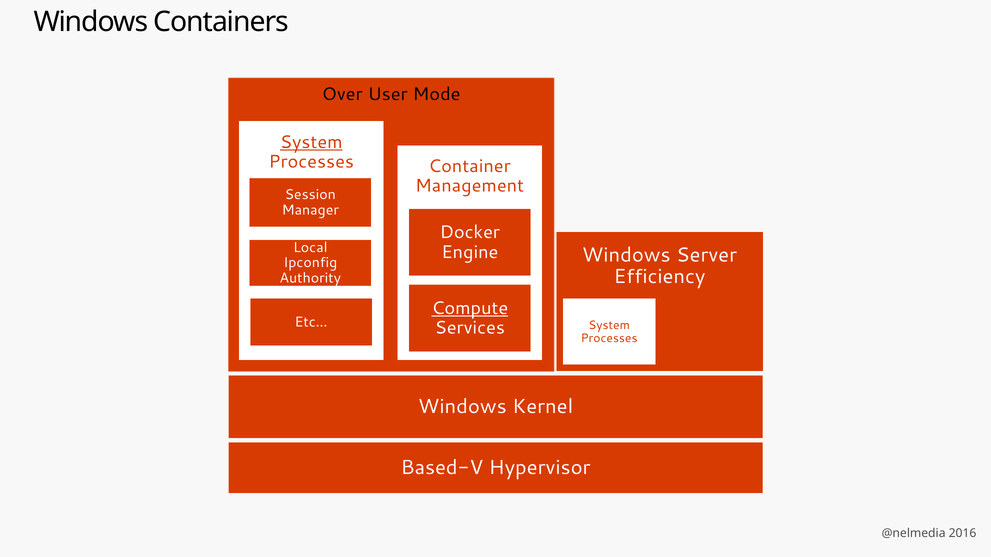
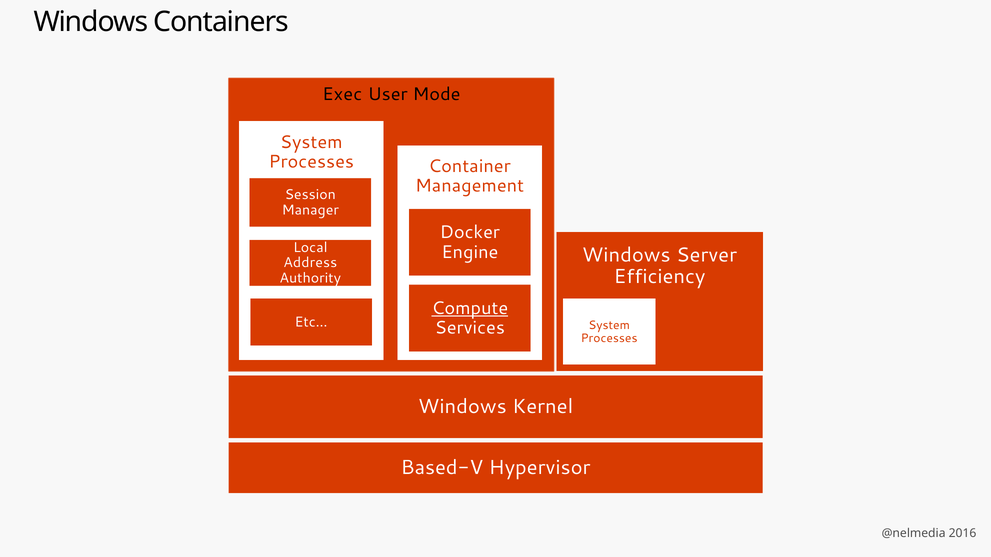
Over: Over -> Exec
System at (311, 142) underline: present -> none
Ipconfig: Ipconfig -> Address
